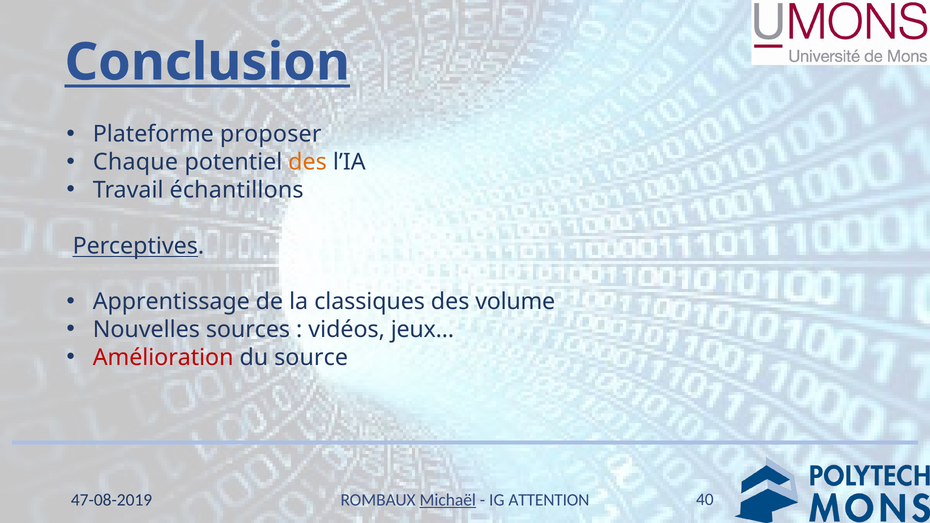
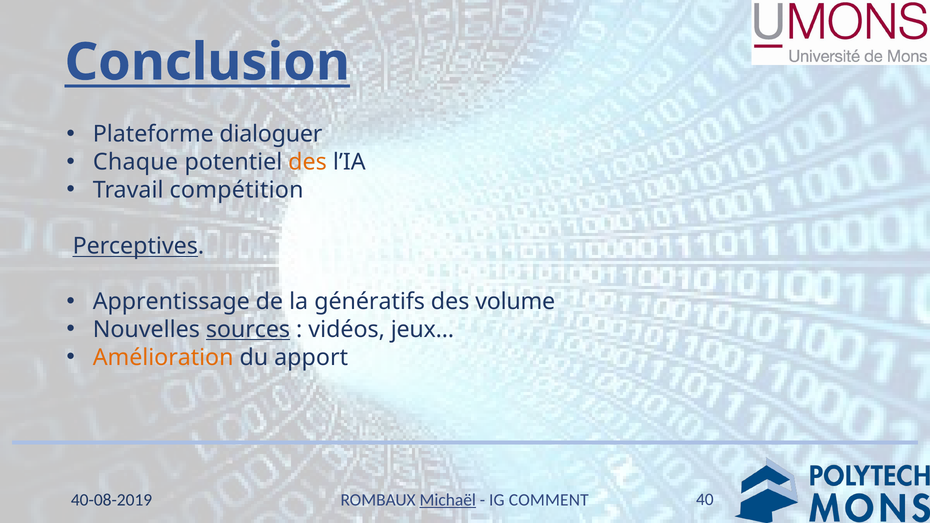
proposer: proposer -> dialoguer
échantillons: échantillons -> compétition
classiques: classiques -> génératifs
sources underline: none -> present
Amélioration colour: red -> orange
source: source -> apport
47-08-2019: 47-08-2019 -> 40-08-2019
ATTENTION: ATTENTION -> COMMENT
